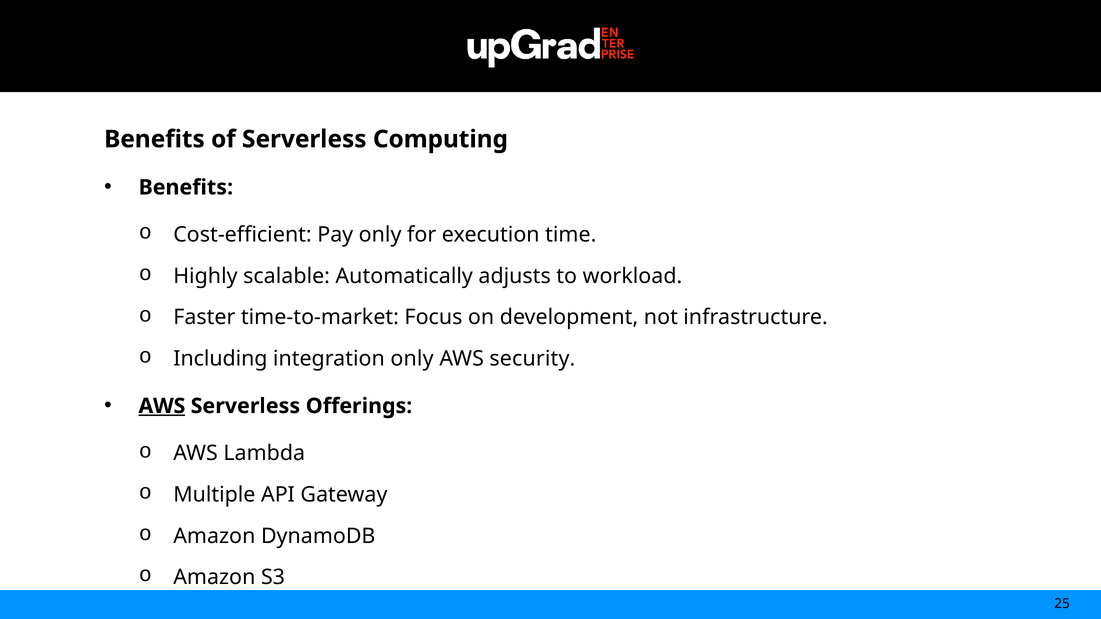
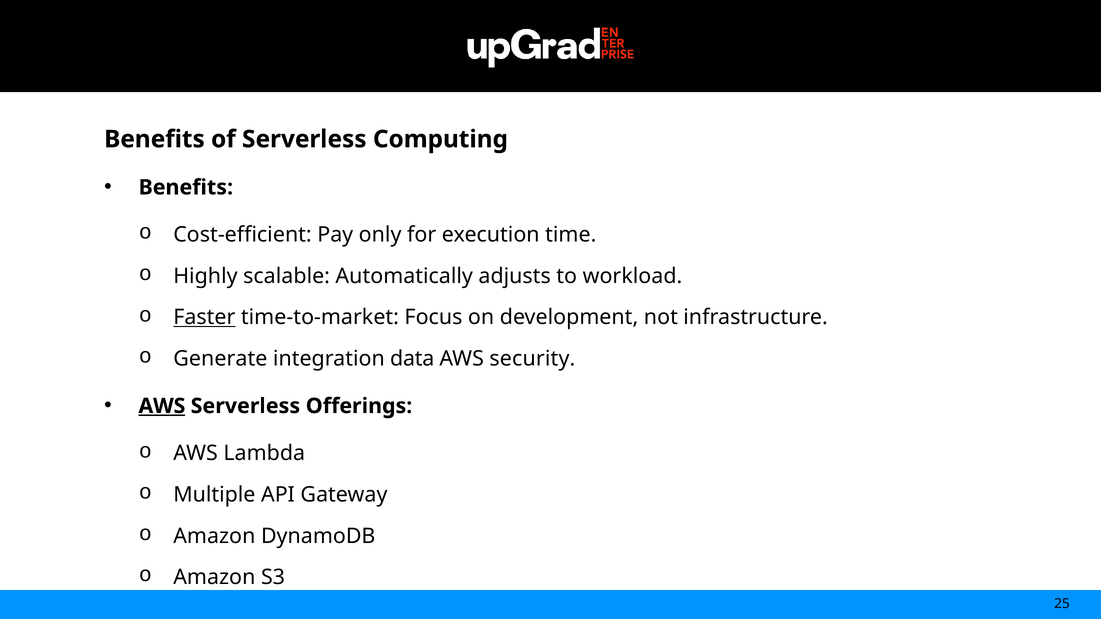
Faster underline: none -> present
Including: Including -> Generate
integration only: only -> data
